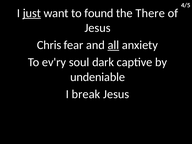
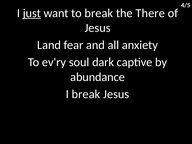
to found: found -> break
Chris: Chris -> Land
all underline: present -> none
undeniable: undeniable -> abundance
